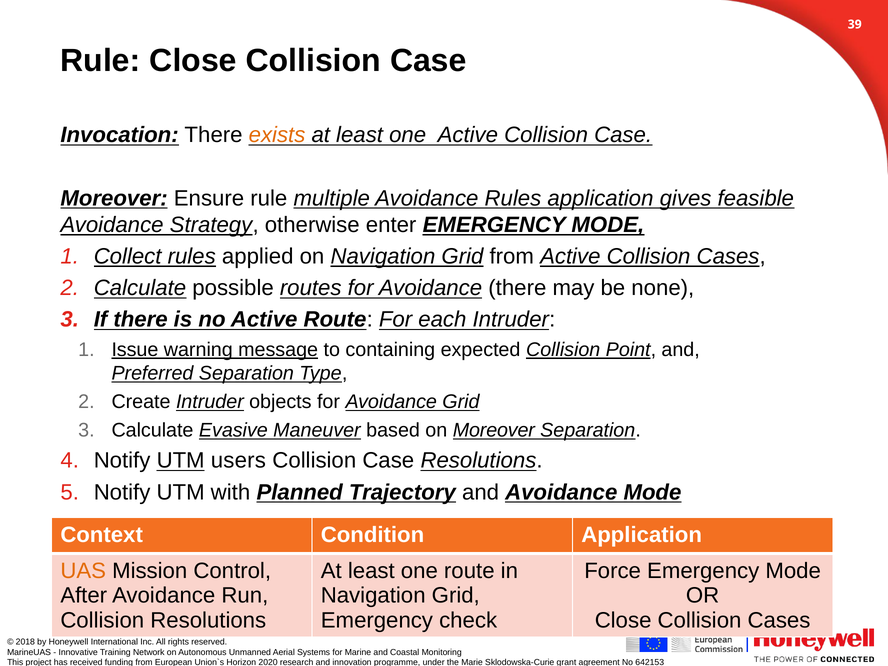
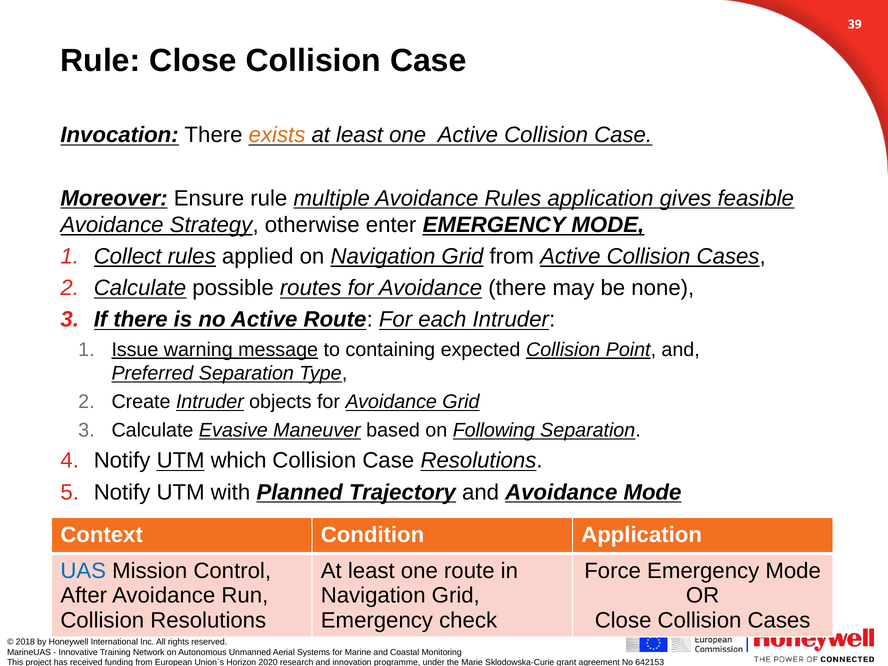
on Moreover: Moreover -> Following
users: users -> which
UAS colour: orange -> blue
